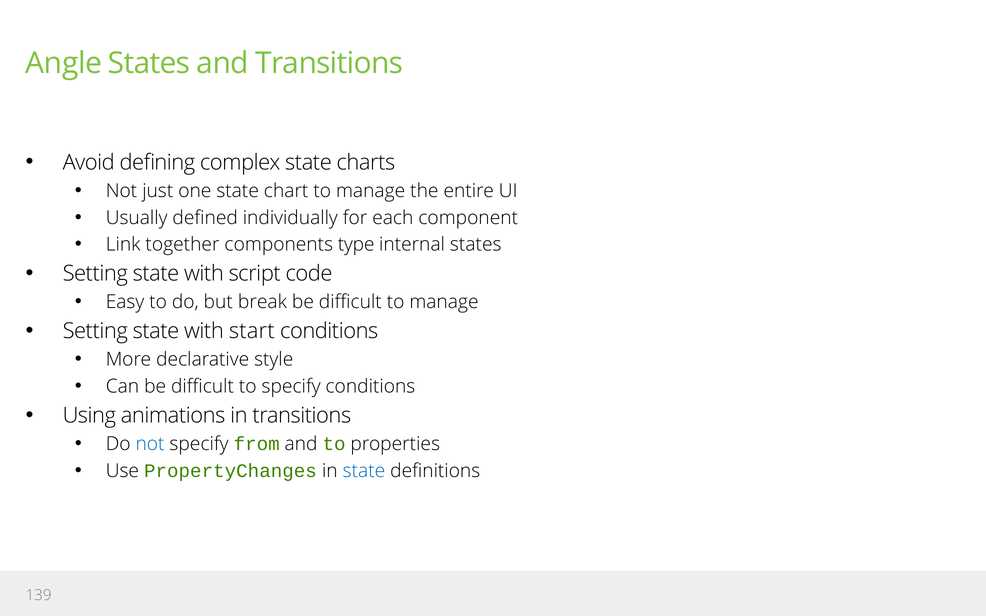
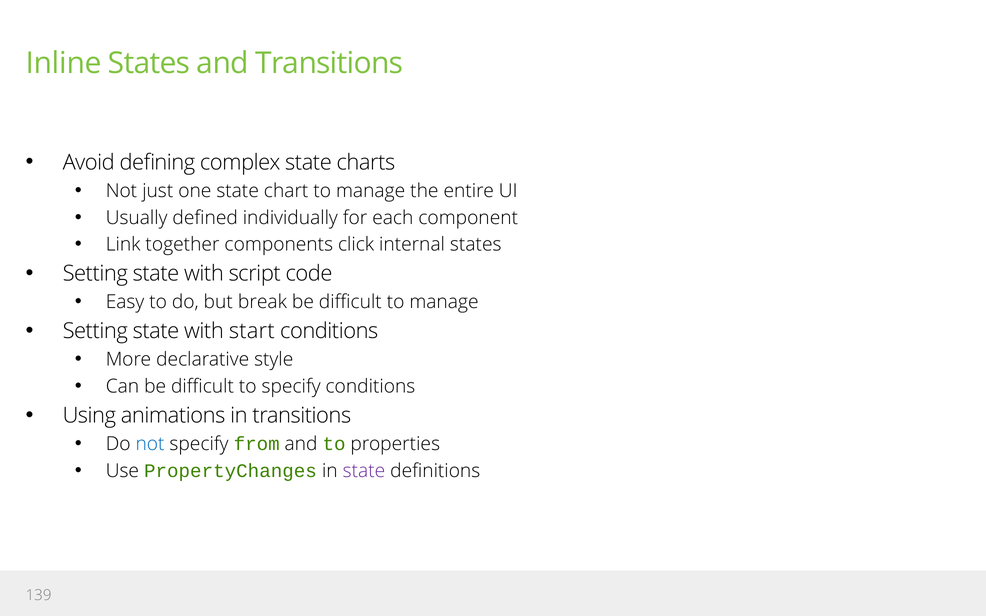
Angle: Angle -> Inline
type: type -> click
state at (364, 471) colour: blue -> purple
